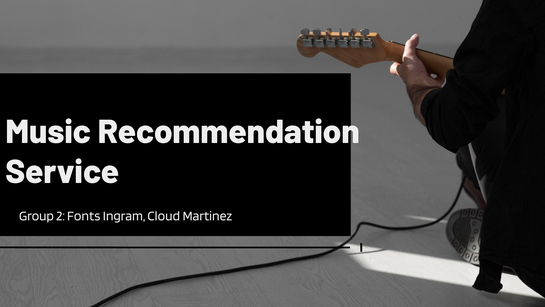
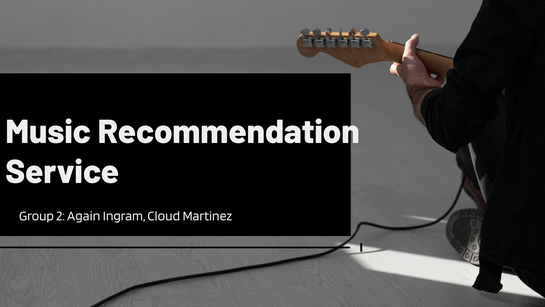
Fonts: Fonts -> Again
